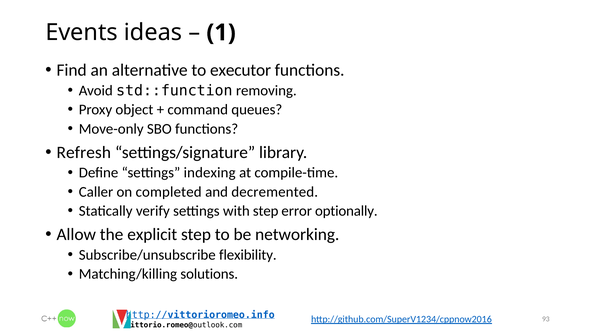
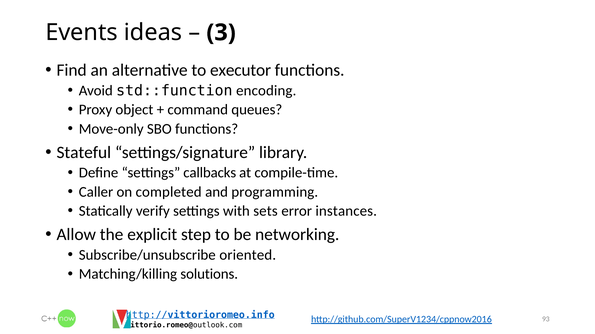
1: 1 -> 3
removing: removing -> encoding
Refresh: Refresh -> Stateful
indexing: indexing -> callbacks
decremented: decremented -> programming
with step: step -> sets
optionally: optionally -> instances
flexibility: flexibility -> oriented
